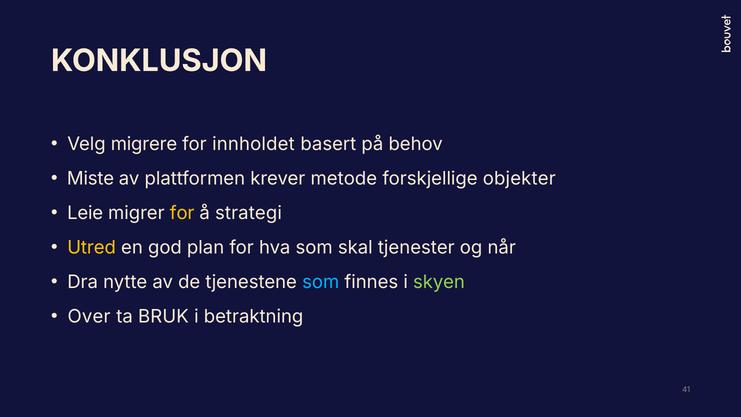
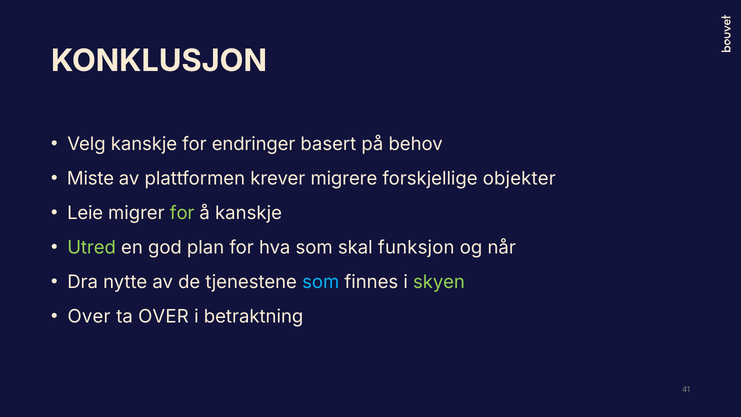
Velg migrere: migrere -> kanskje
innholdet: innholdet -> endringer
metode: metode -> migrere
for at (182, 213) colour: yellow -> light green
å strategi: strategi -> kanskje
Utred colour: yellow -> light green
tjenester: tjenester -> funksjon
ta BRUK: BRUK -> OVER
